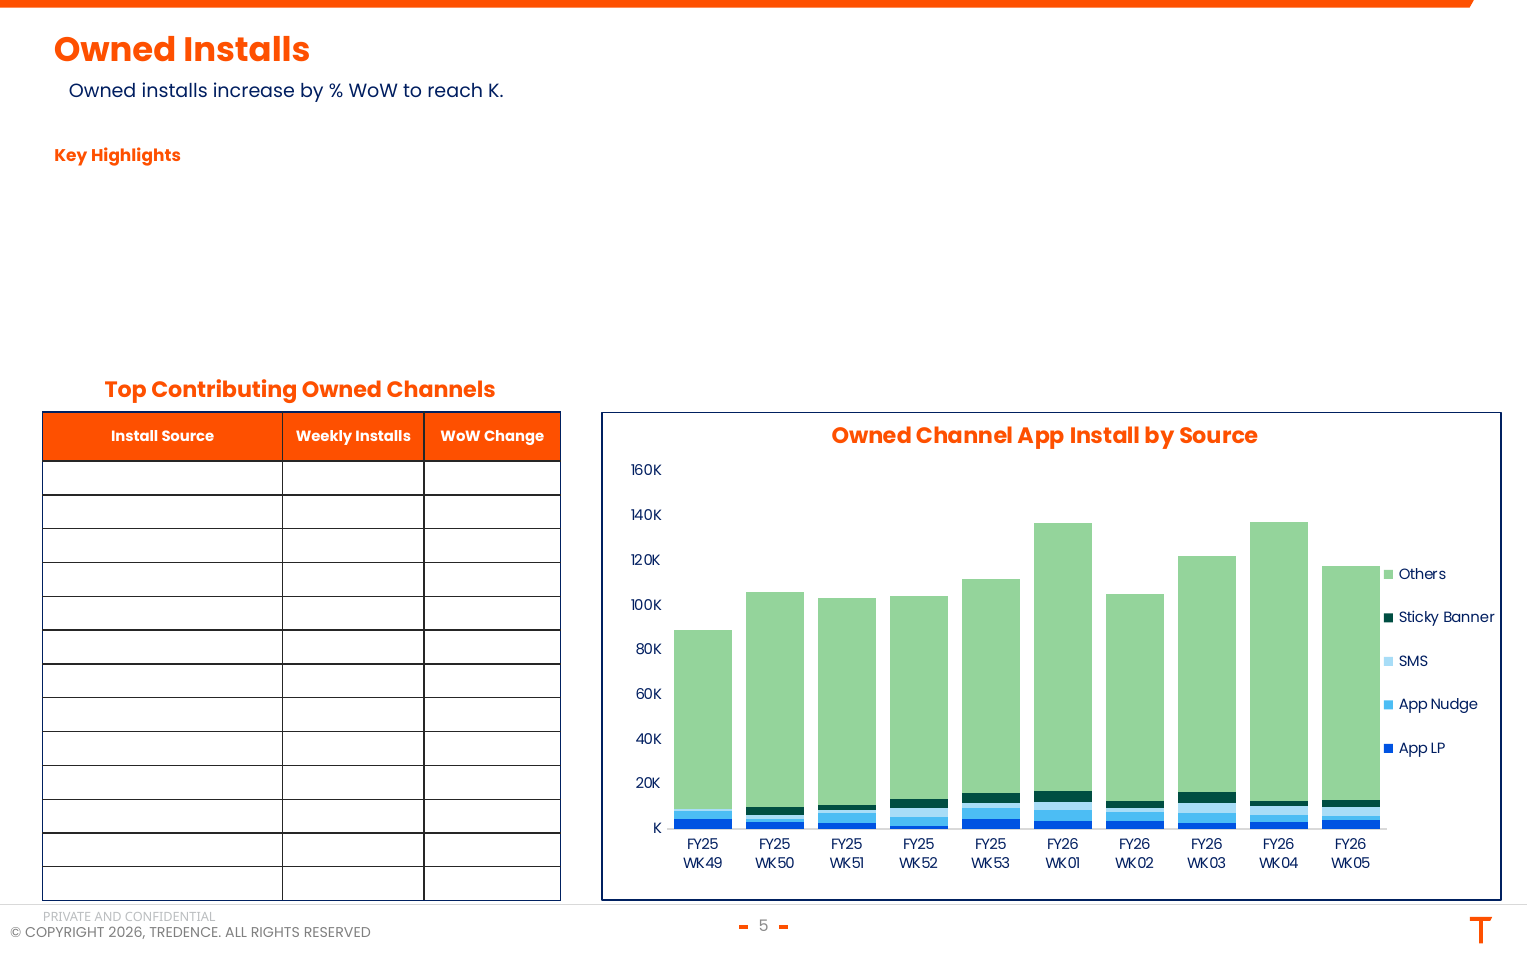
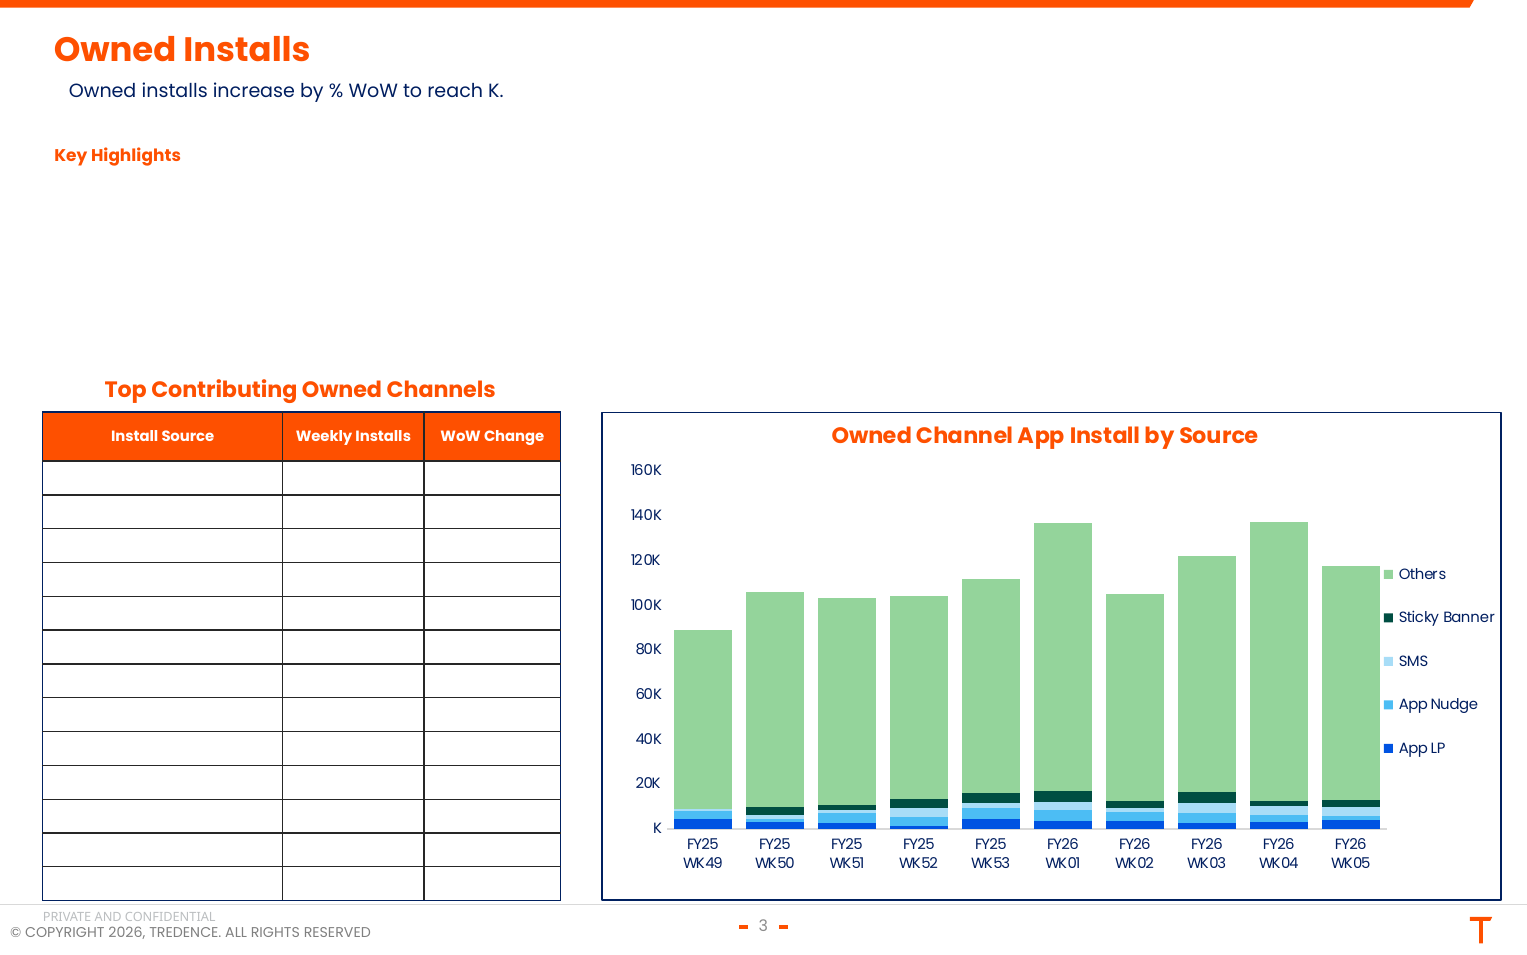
5: 5 -> 3
